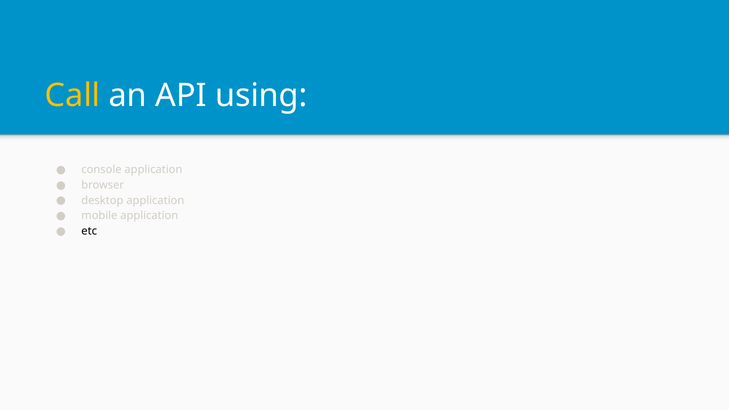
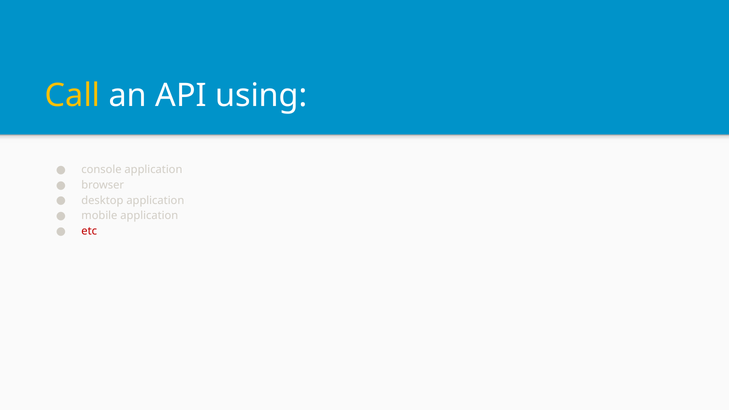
etc colour: black -> red
